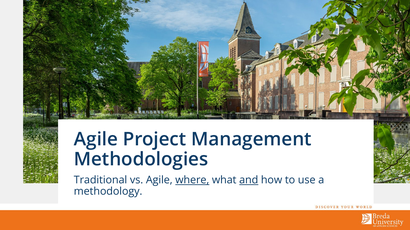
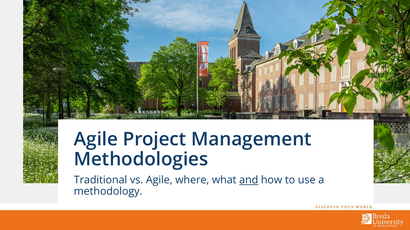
where underline: present -> none
